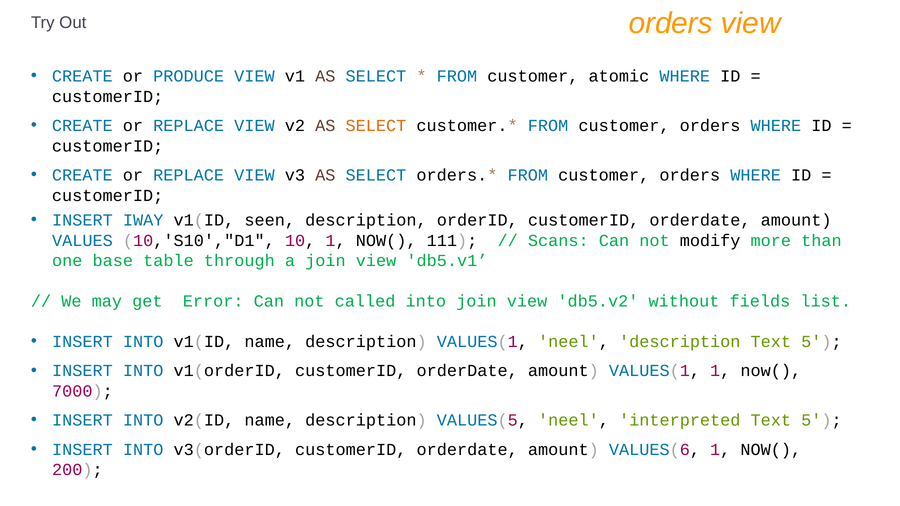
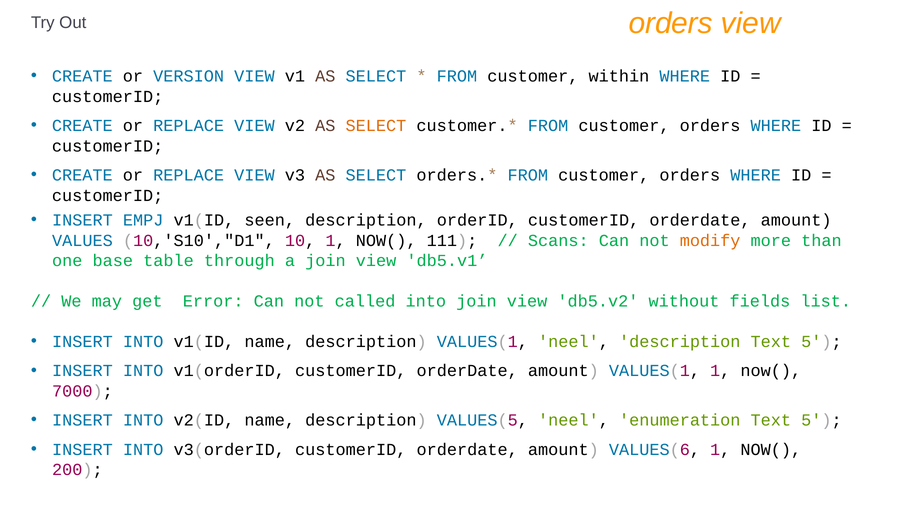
PRODUCE: PRODUCE -> VERSION
atomic: atomic -> within
IWAY: IWAY -> EMPJ
modify colour: black -> orange
interpreted: interpreted -> enumeration
